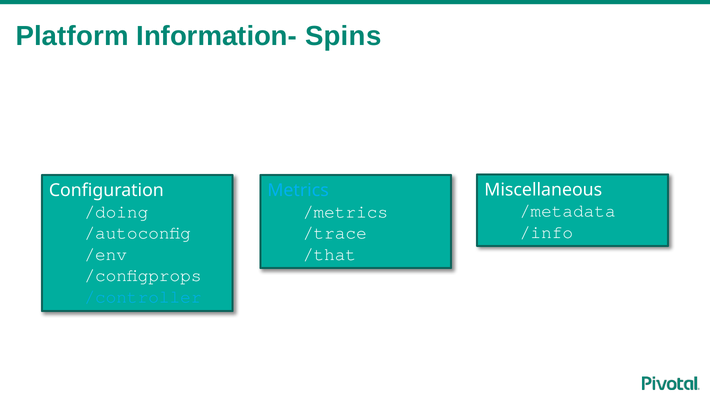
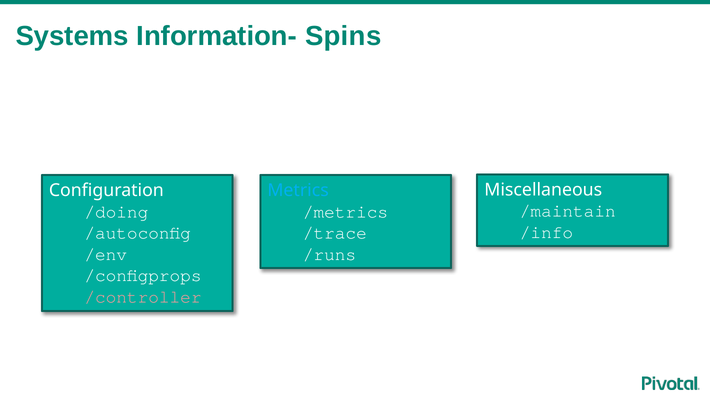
Platform: Platform -> Systems
/metadata: /metadata -> /maintain
/that: /that -> /runs
/controller colour: light blue -> pink
